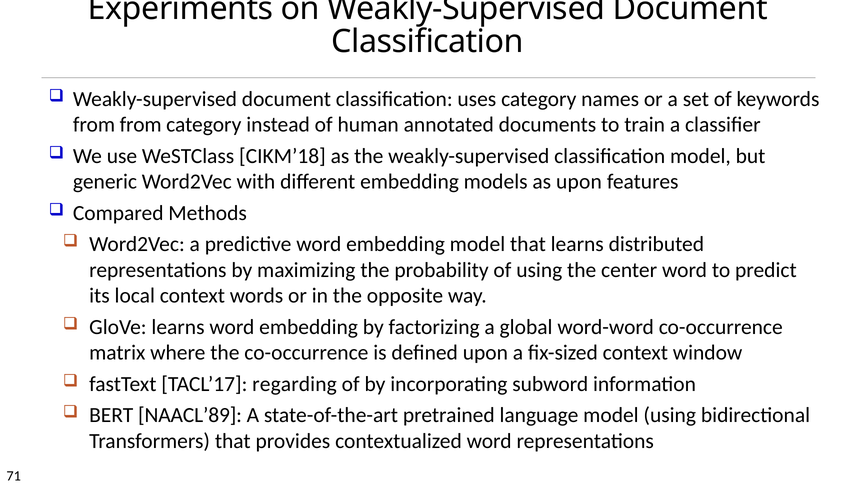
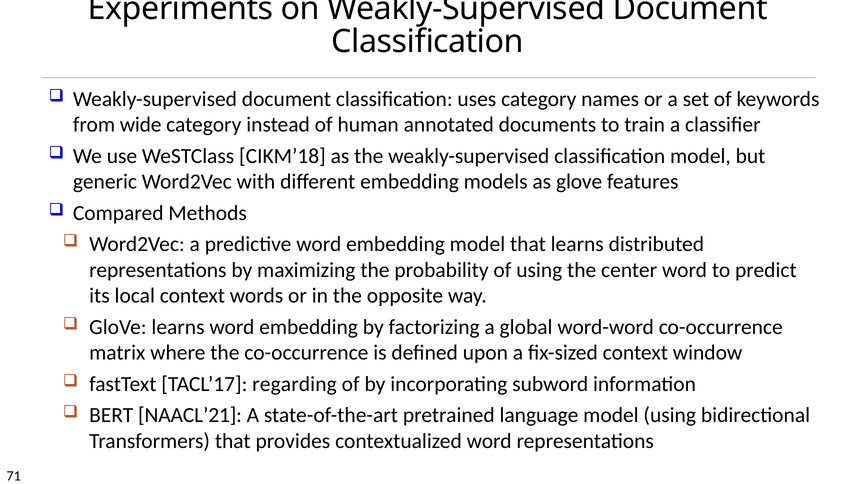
from from: from -> wide
as upon: upon -> glove
NAACL’89: NAACL’89 -> NAACL’21
